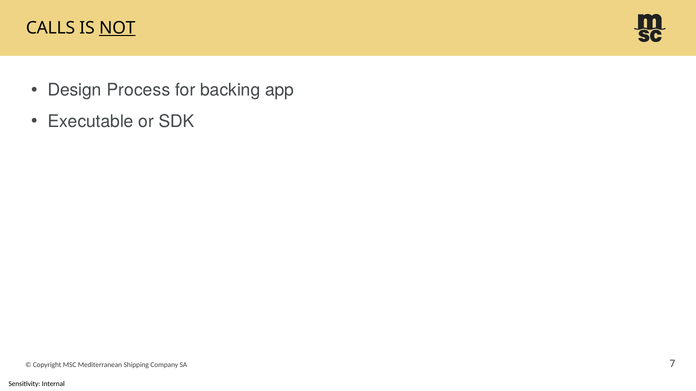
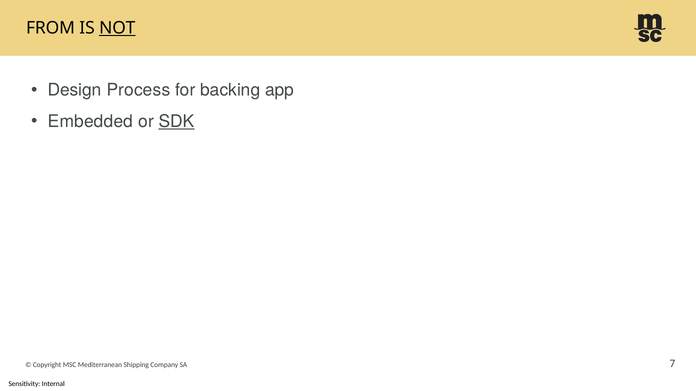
CALLS: CALLS -> FROM
Executable: Executable -> Embedded
SDK underline: none -> present
